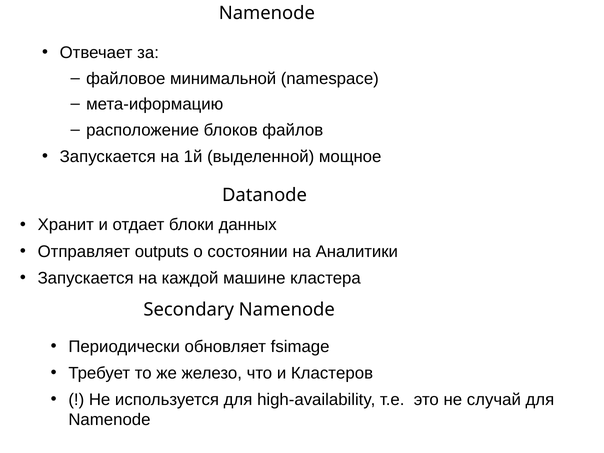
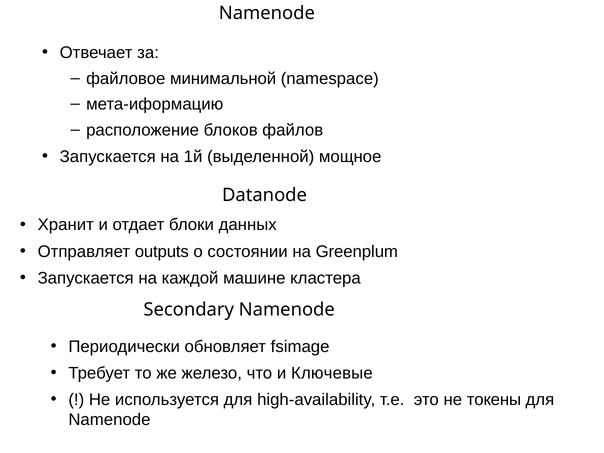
Аналитики: Аналитики -> Greenplum
Кластеров: Кластеров -> Ключевые
случай: случай -> токены
